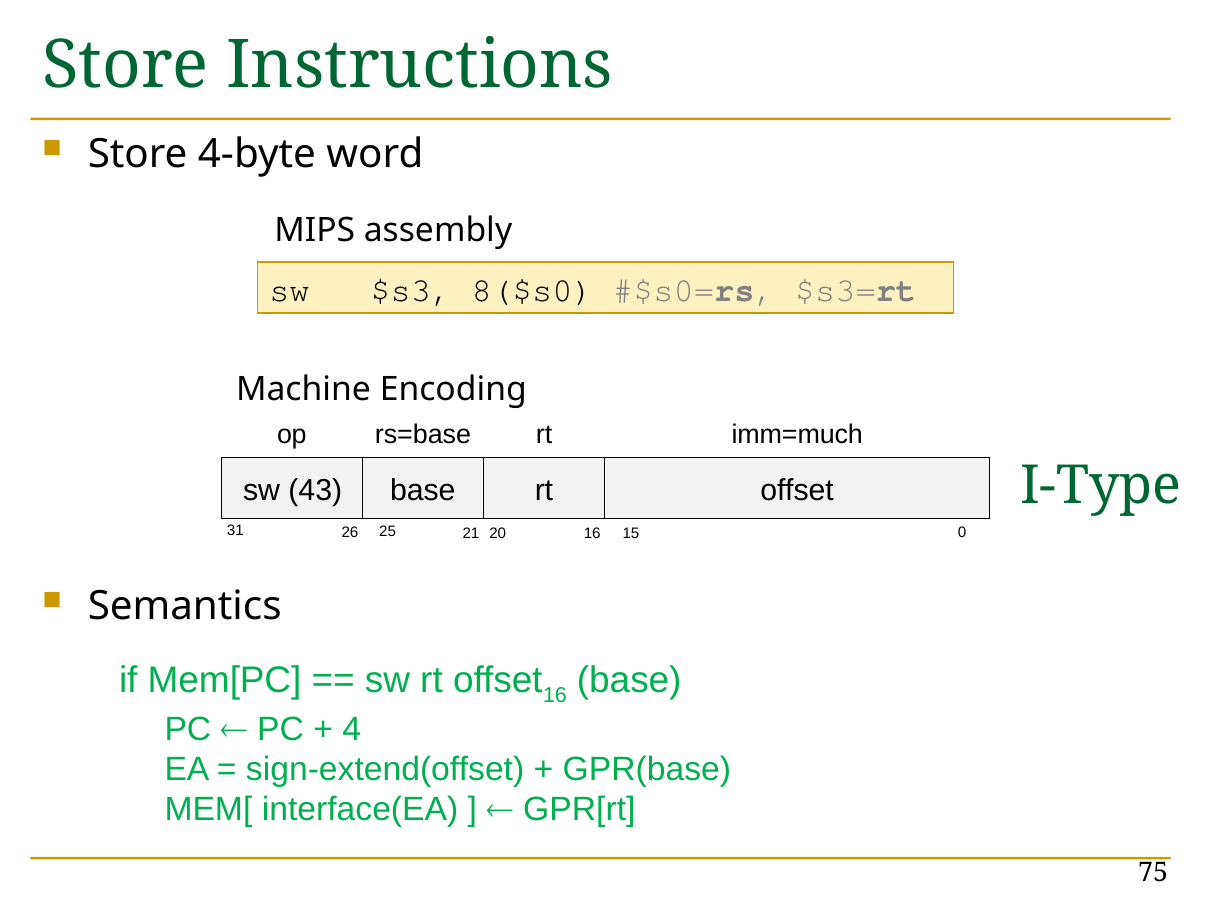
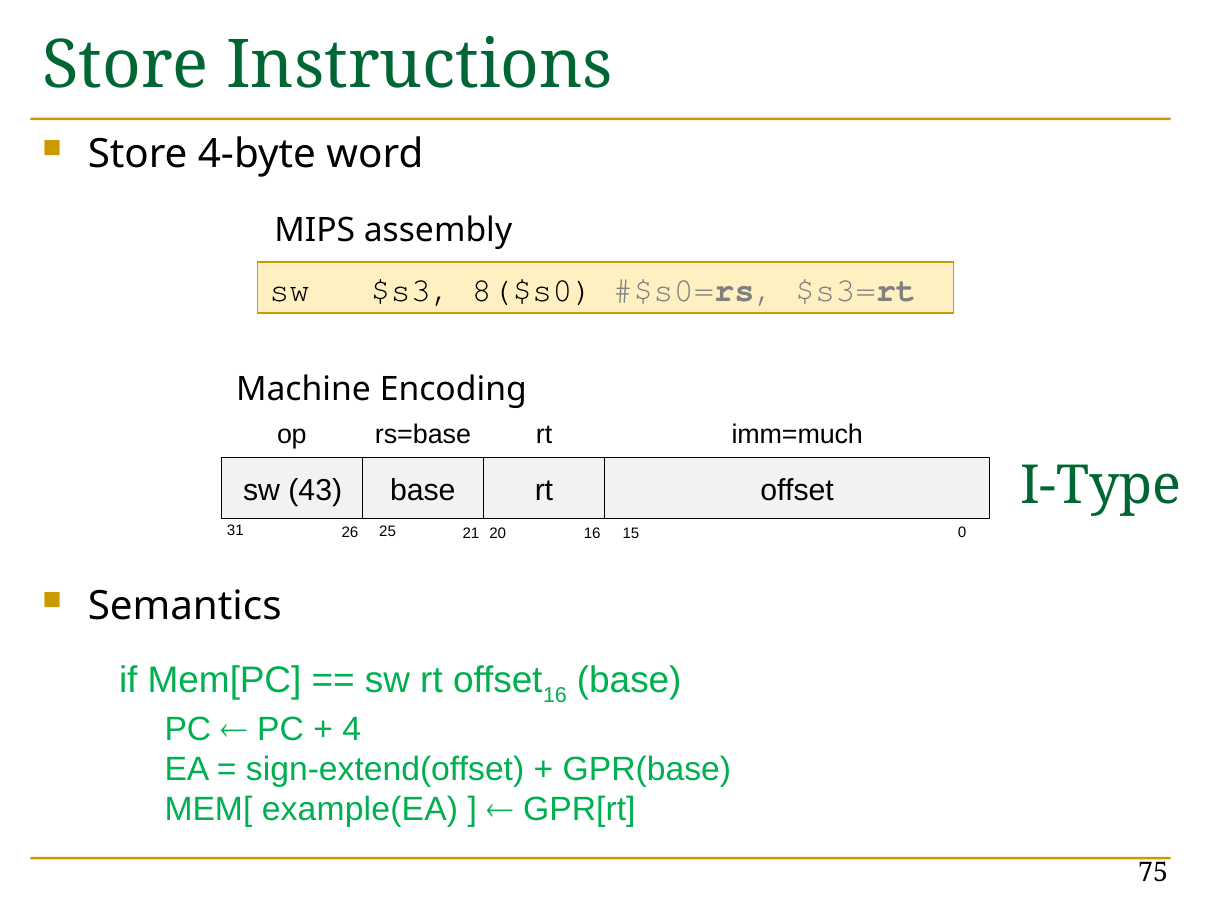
interface(EA: interface(EA -> example(EA
